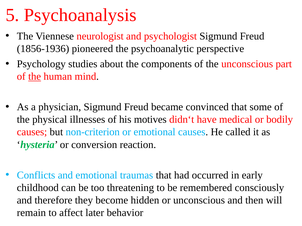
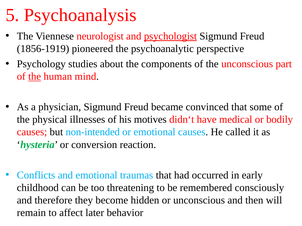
psychologist underline: none -> present
1856-1936: 1856-1936 -> 1856-1919
non-criterion: non-criterion -> non-intended
